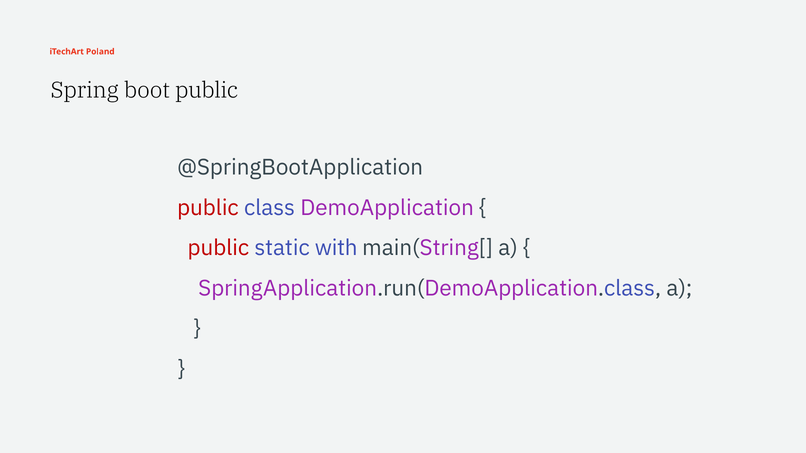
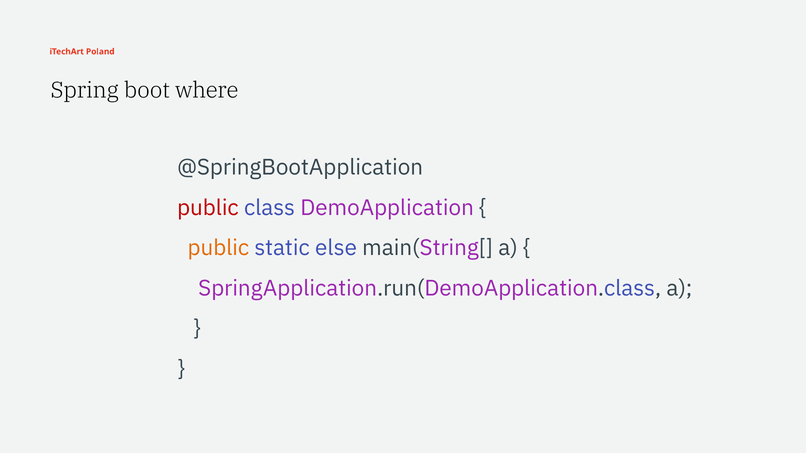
boot public: public -> where
public at (218, 248) colour: red -> orange
with: with -> else
